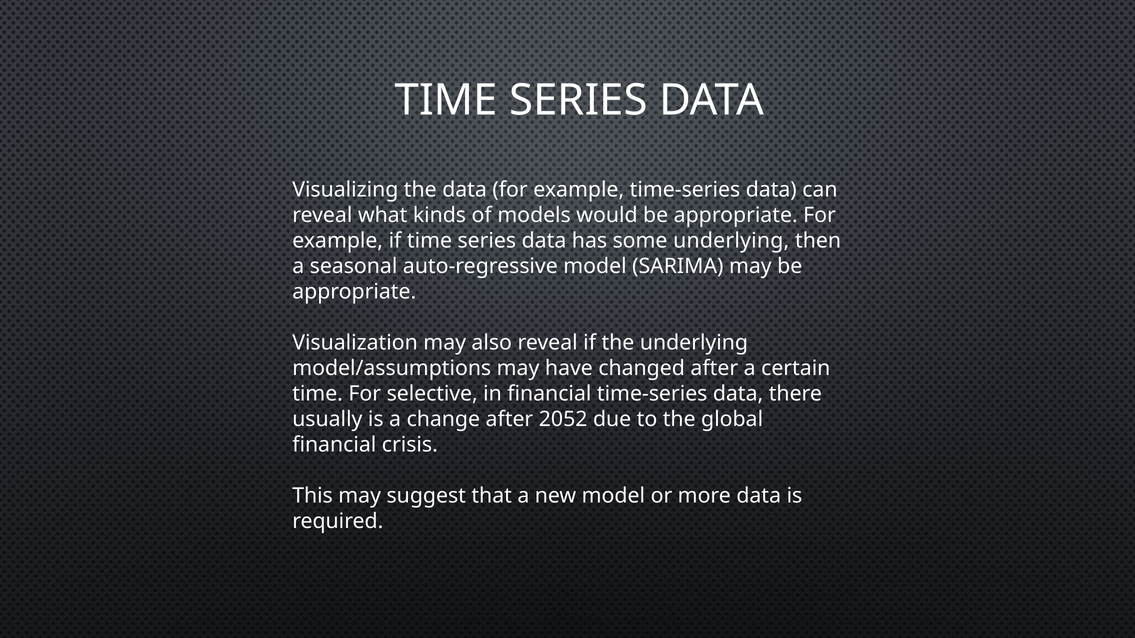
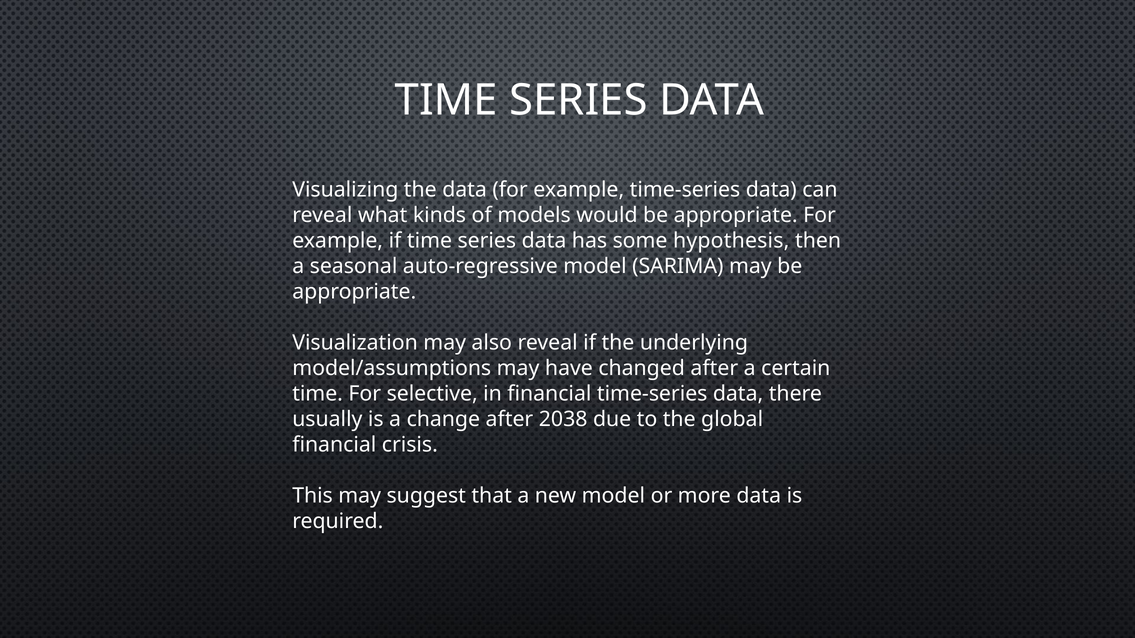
some underlying: underlying -> hypothesis
2052: 2052 -> 2038
